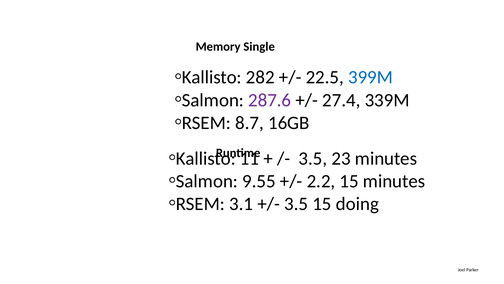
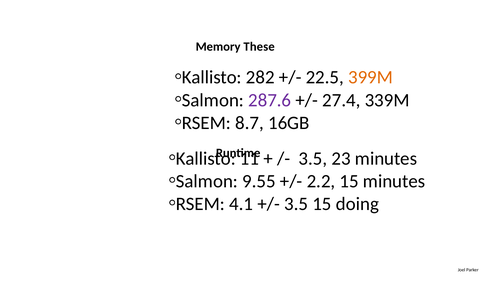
Single: Single -> These
399M colour: blue -> orange
3.1: 3.1 -> 4.1
